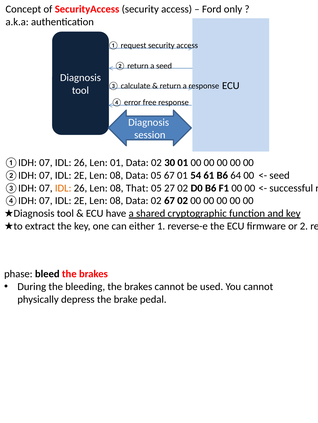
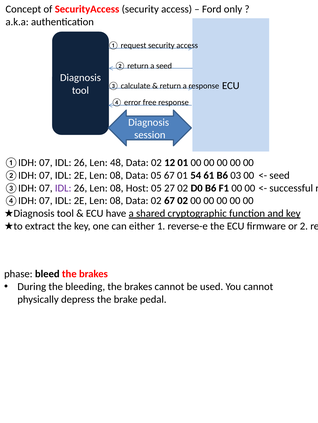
Len 01: 01 -> 48
30: 30 -> 12
64: 64 -> 03
IDL at (63, 188) colour: orange -> purple
That: That -> Host
